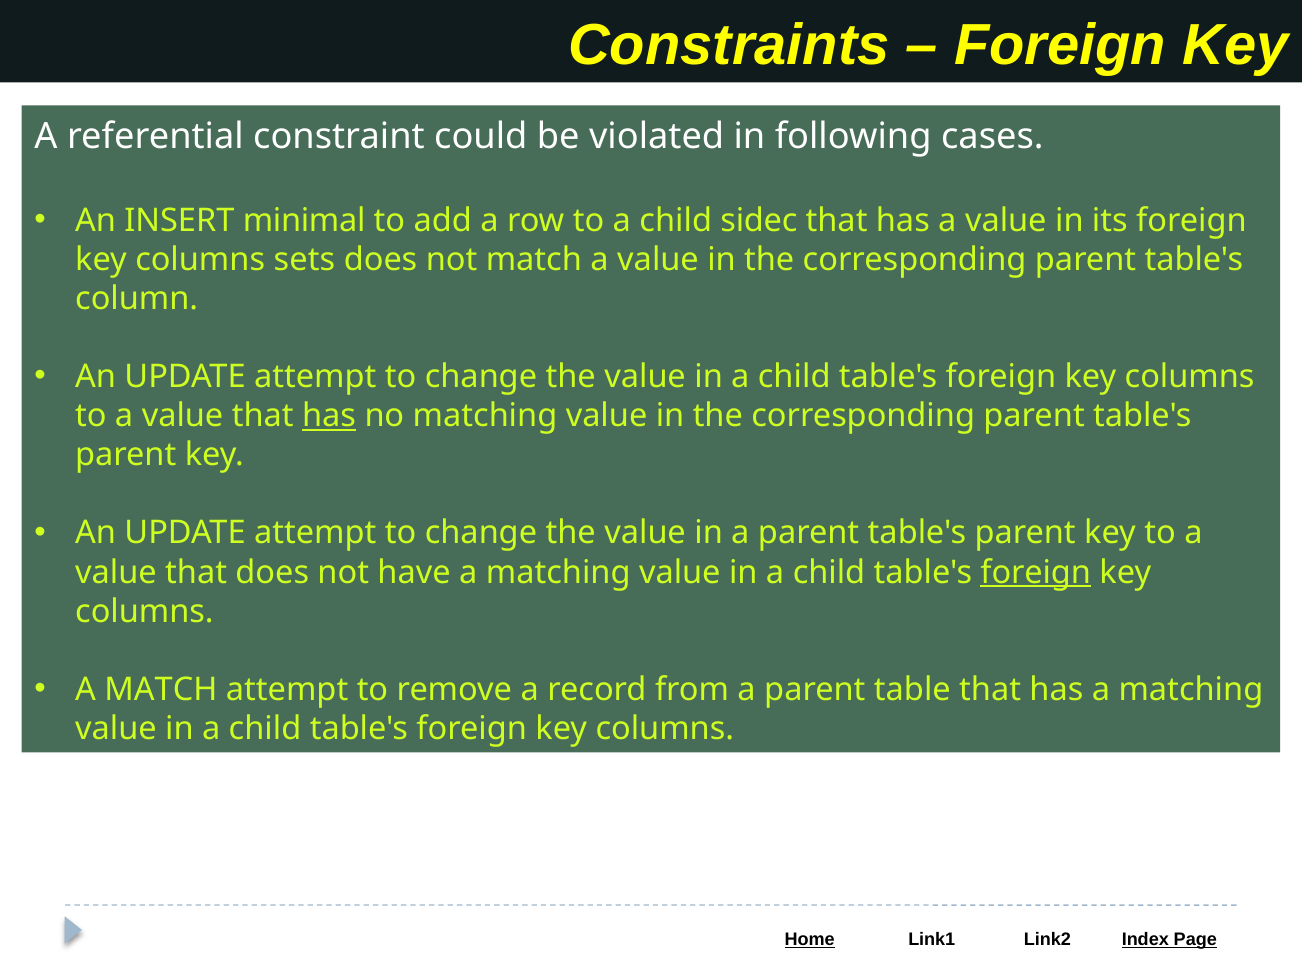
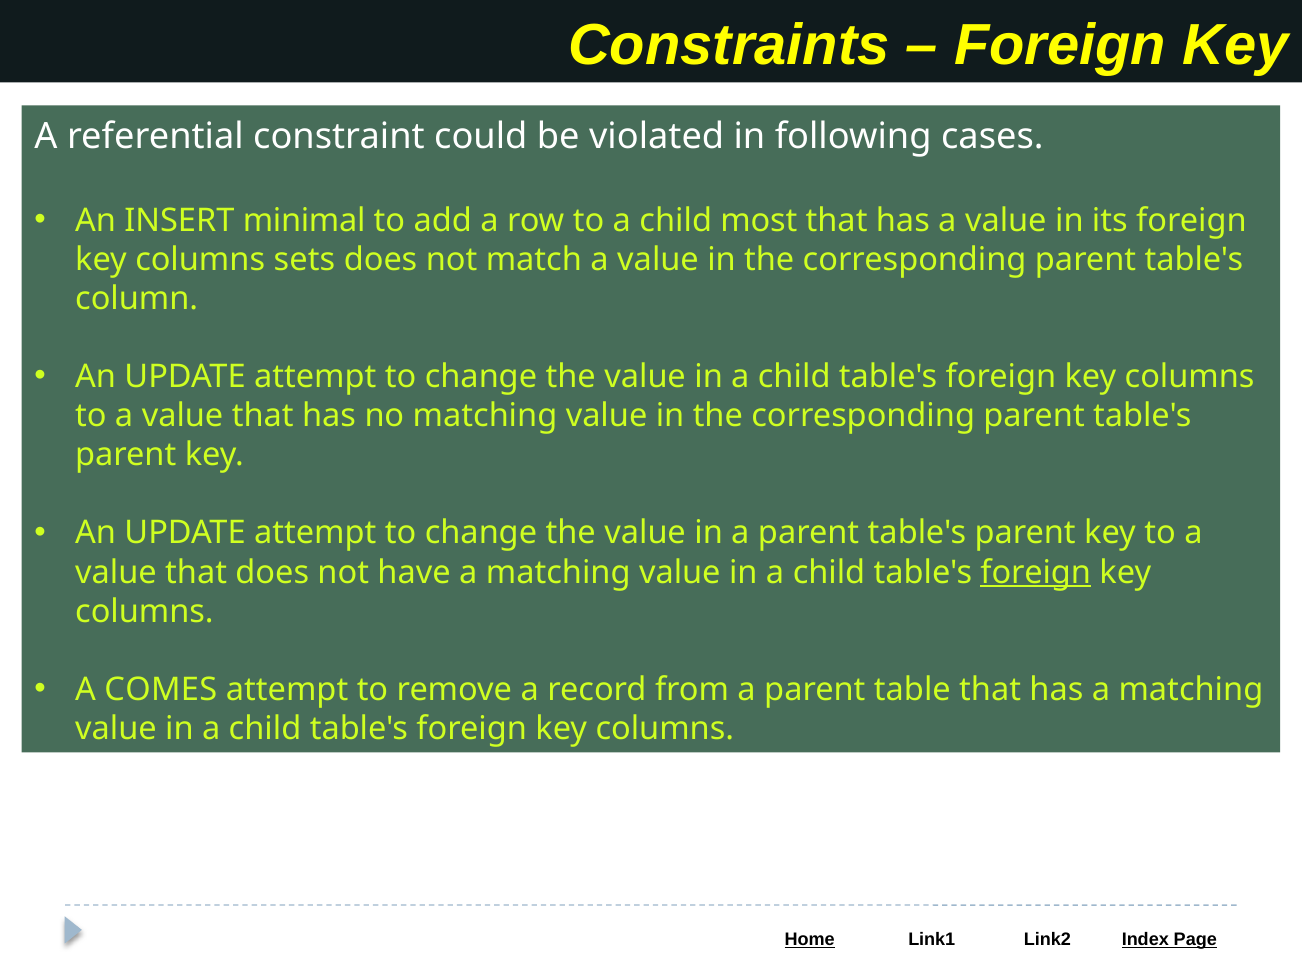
sidec: sidec -> most
has at (329, 416) underline: present -> none
A MATCH: MATCH -> COMES
